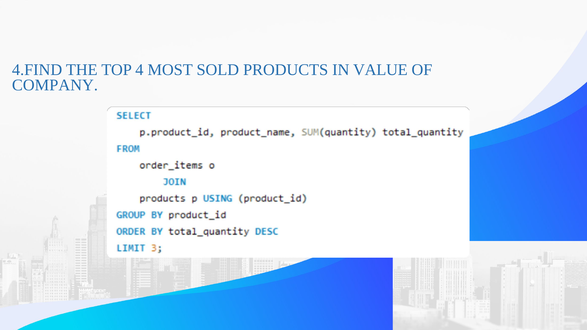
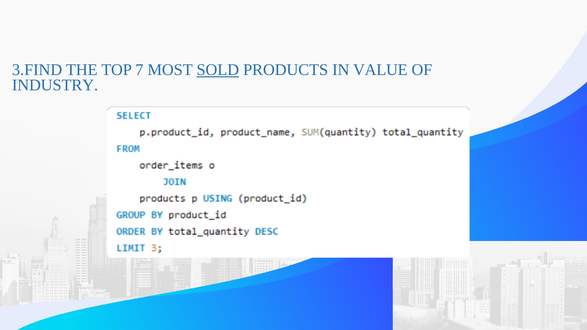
4.FIND: 4.FIND -> 3.FIND
4: 4 -> 7
SOLD underline: none -> present
COMPANY: COMPANY -> INDUSTRY
